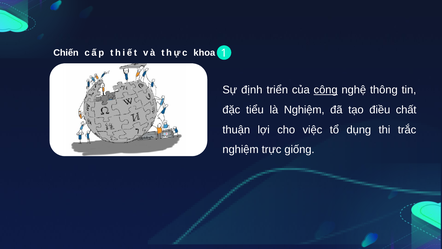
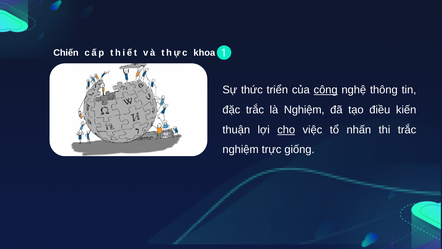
định: định -> thức
đặc tiểu: tiểu -> trắc
chất: chất -> kiến
cho underline: none -> present
dụng: dụng -> nhấn
